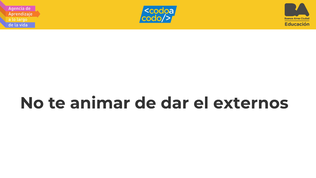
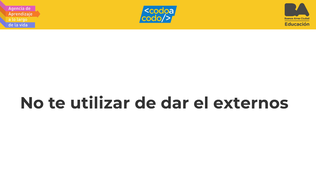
animar: animar -> utilizar
